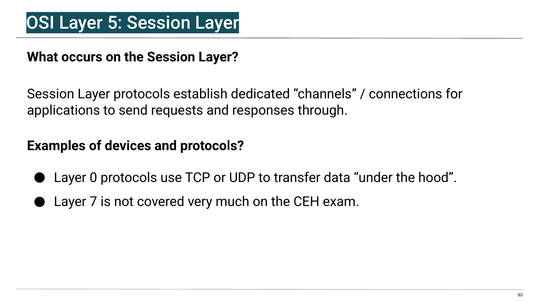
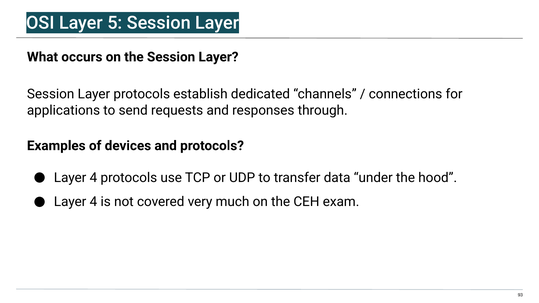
0 at (93, 178): 0 -> 4
7 at (93, 202): 7 -> 4
